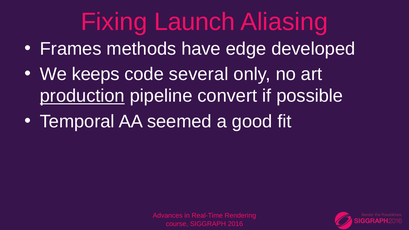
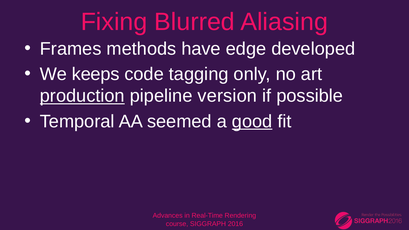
Launch: Launch -> Blurred
several: several -> tagging
convert: convert -> version
good underline: none -> present
